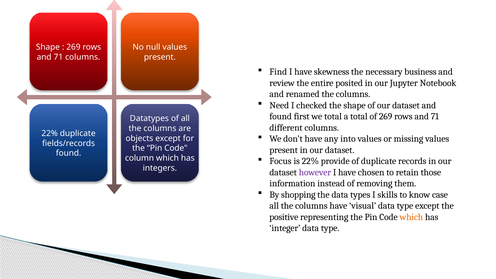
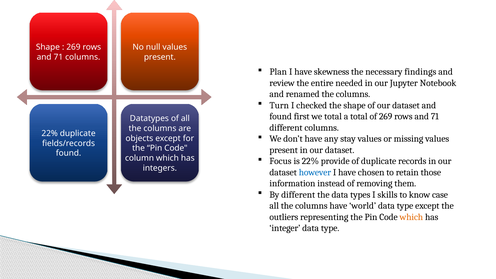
Find: Find -> Plan
business: business -> findings
posited: posited -> needed
Need: Need -> Turn
into: into -> stay
however colour: purple -> blue
By shopping: shopping -> different
visual: visual -> world
positive: positive -> outliers
